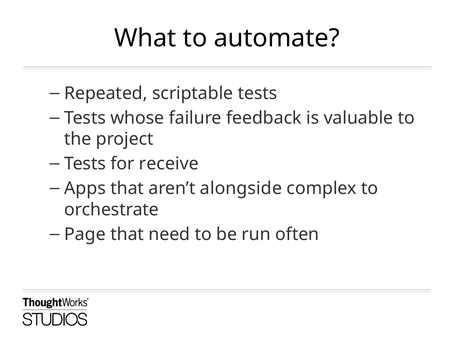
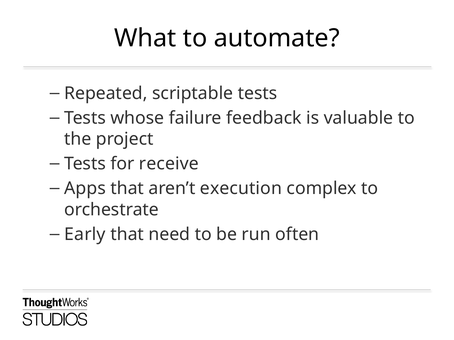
alongside: alongside -> execution
Page: Page -> Early
